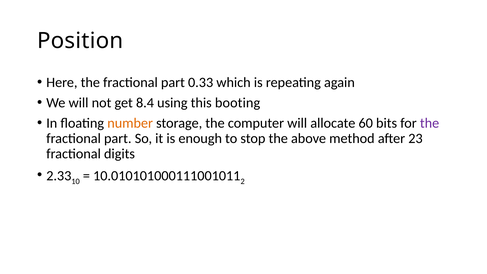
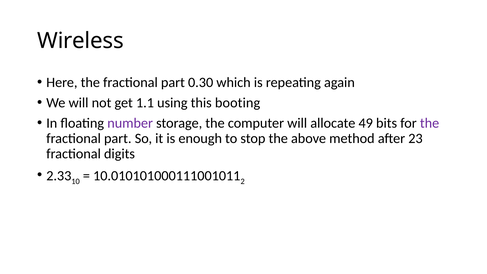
Position: Position -> Wireless
0.33: 0.33 -> 0.30
8.4: 8.4 -> 1.1
number colour: orange -> purple
60: 60 -> 49
